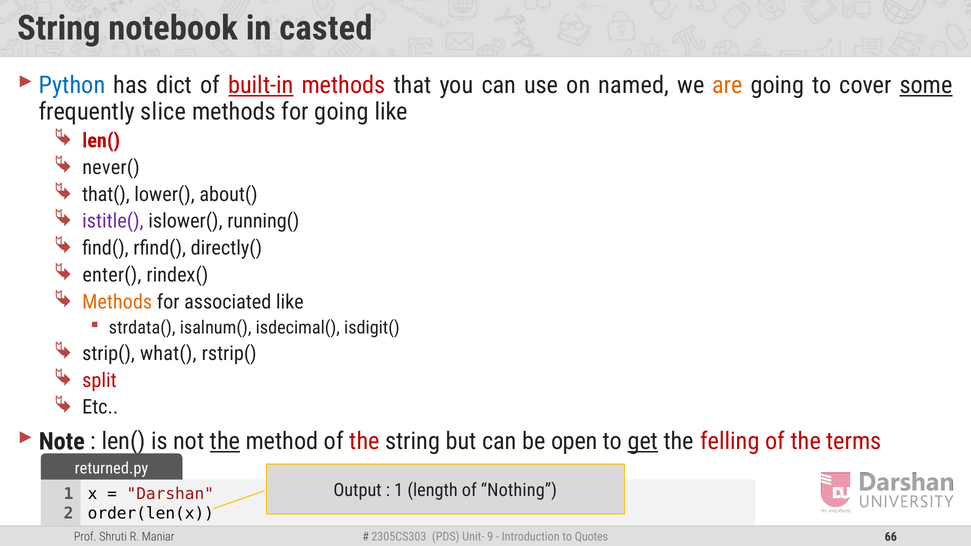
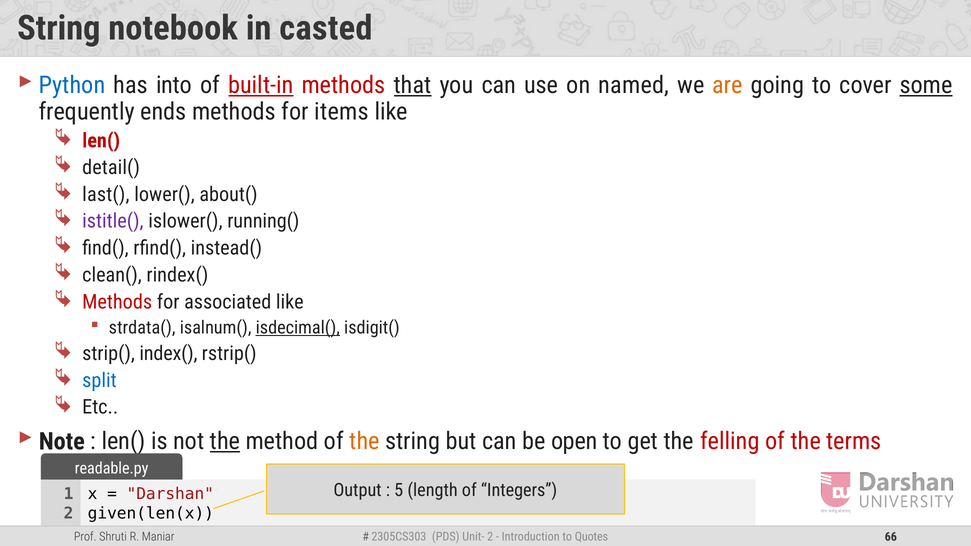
dict: dict -> into
that underline: none -> present
slice: slice -> ends
for going: going -> items
never(: never( -> detail(
that(: that( -> last(
directly(: directly( -> instead(
enter(: enter( -> clean(
Methods at (117, 302) colour: orange -> red
isdecimal( underline: none -> present
what(: what( -> index(
split colour: red -> blue
the at (365, 442) colour: red -> orange
get underline: present -> none
returned.py: returned.py -> readable.py
1 at (399, 490): 1 -> 5
Nothing: Nothing -> Integers
order(len(x: order(len(x -> given(len(x
9 at (490, 537): 9 -> 2
